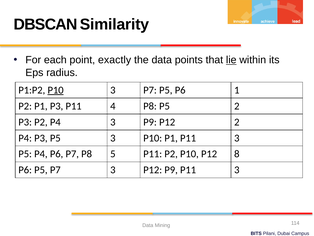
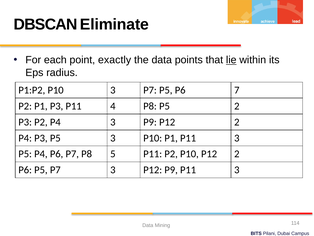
Similarity: Similarity -> Eliminate
P10 at (56, 90) underline: present -> none
1: 1 -> 7
P10 P12 8: 8 -> 2
